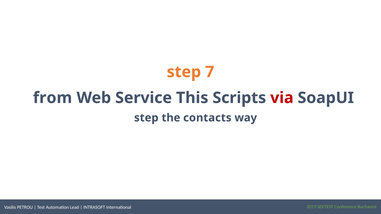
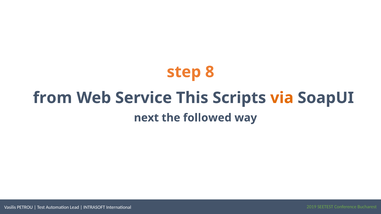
7: 7 -> 8
via colour: red -> orange
step at (146, 118): step -> next
contacts: contacts -> followed
